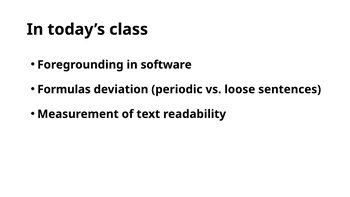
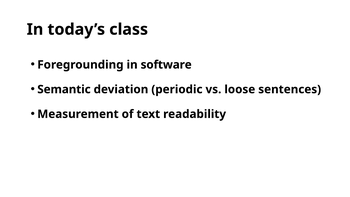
Formulas: Formulas -> Semantic
